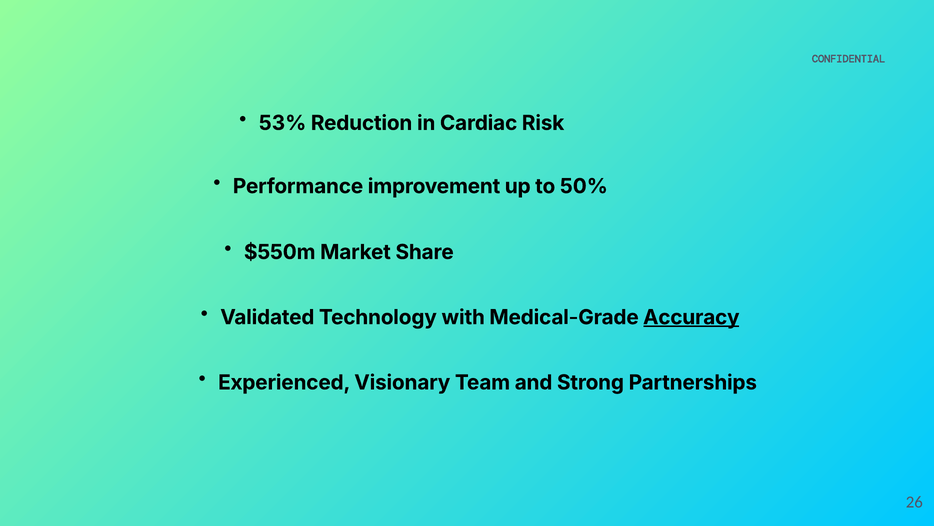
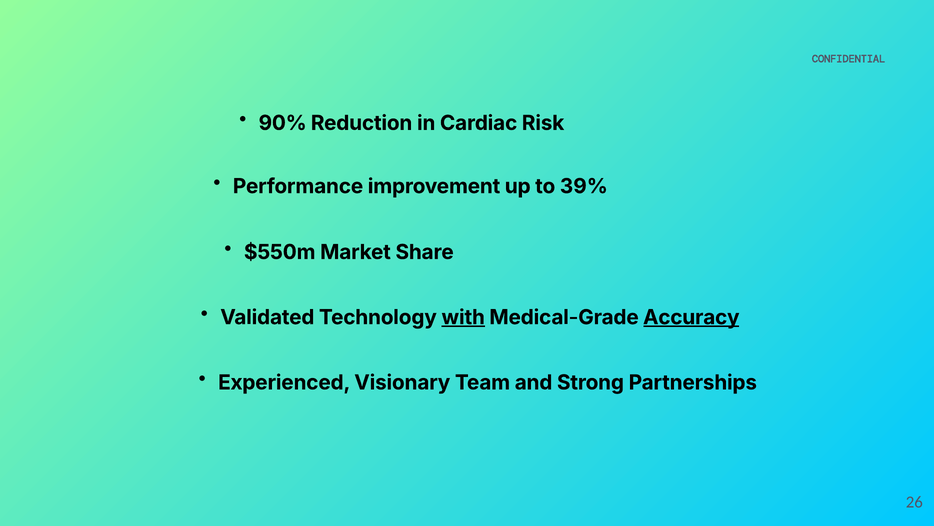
53%: 53% -> 90%
50%: 50% -> 39%
with underline: none -> present
